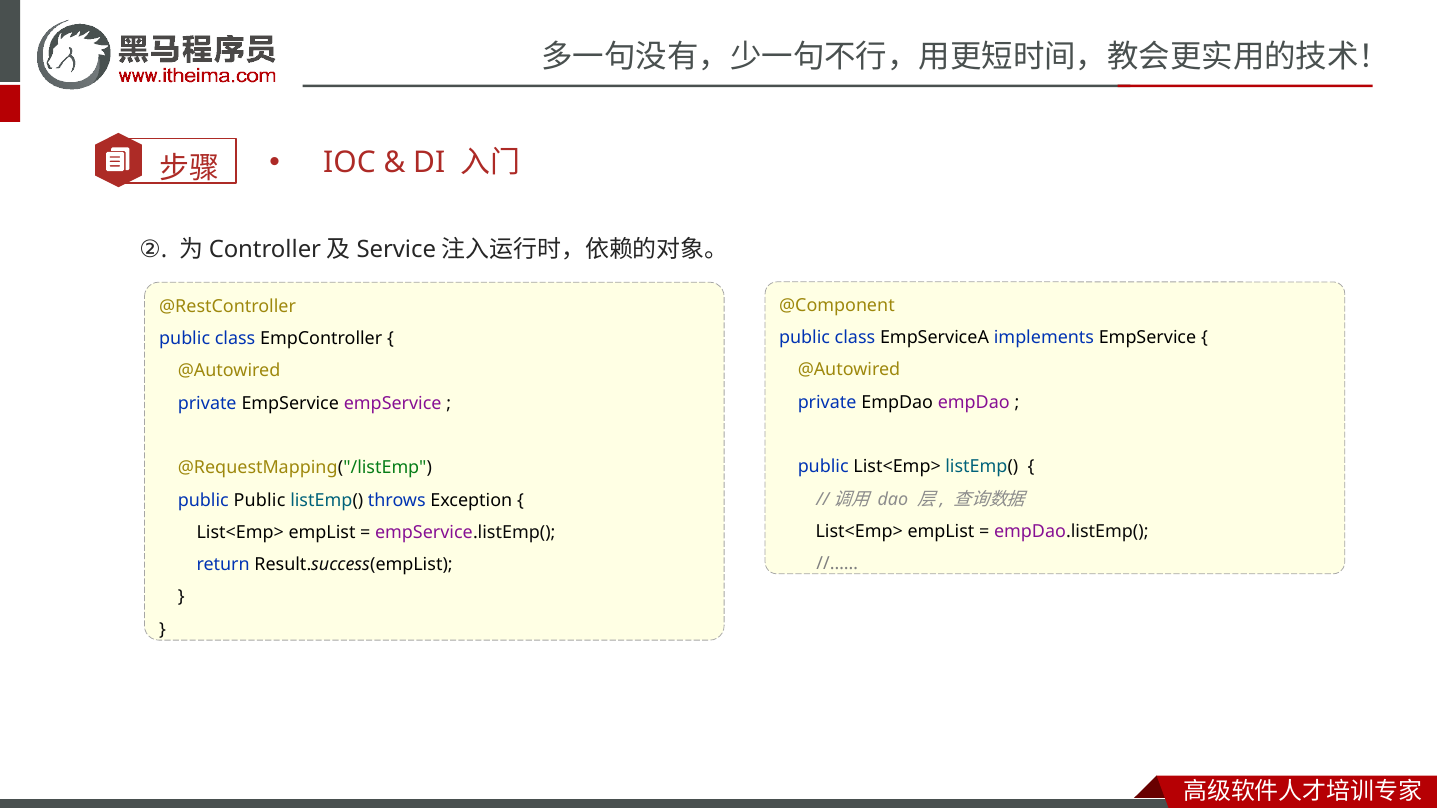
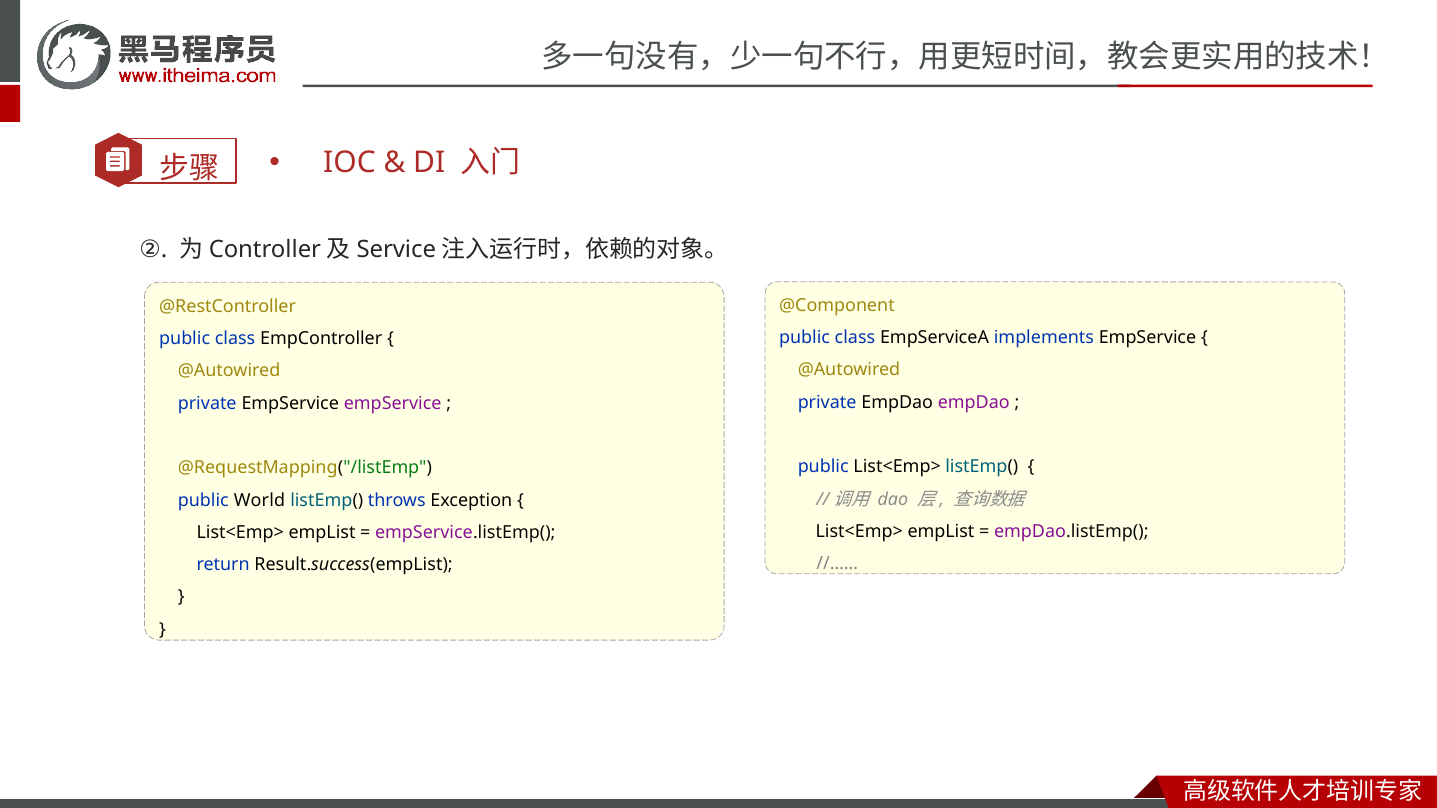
public Public: Public -> World
